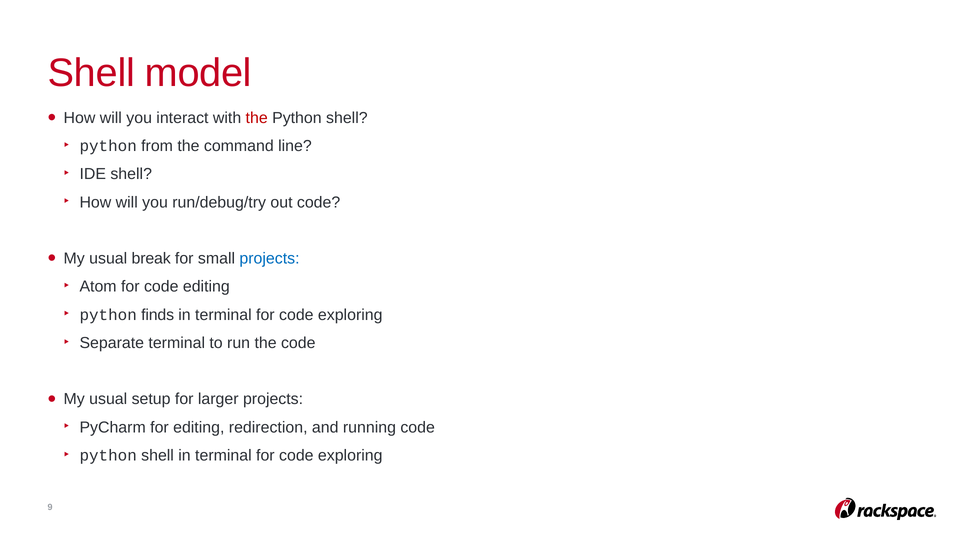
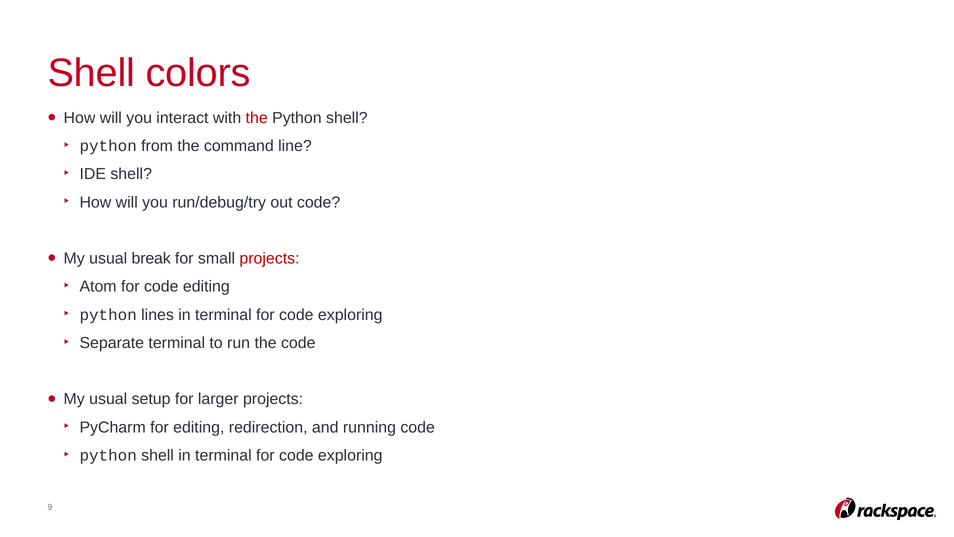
model: model -> colors
projects at (269, 258) colour: blue -> red
finds: finds -> lines
